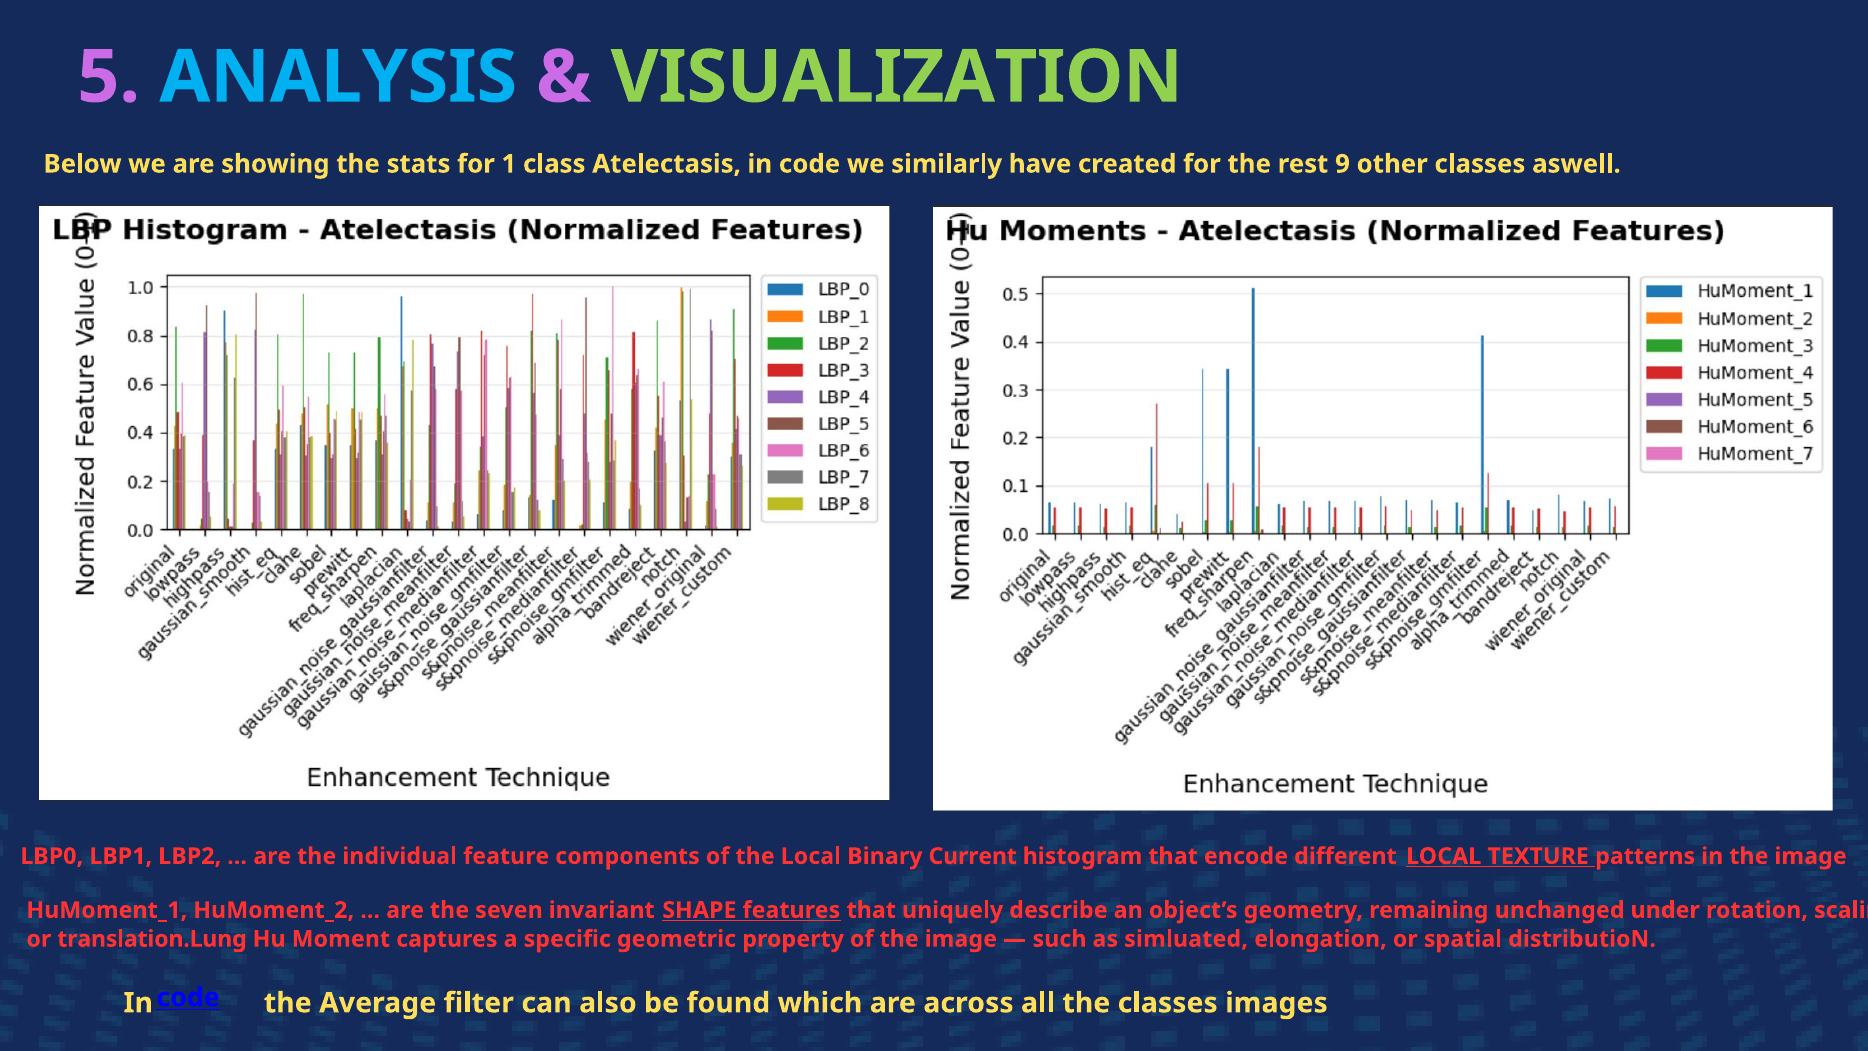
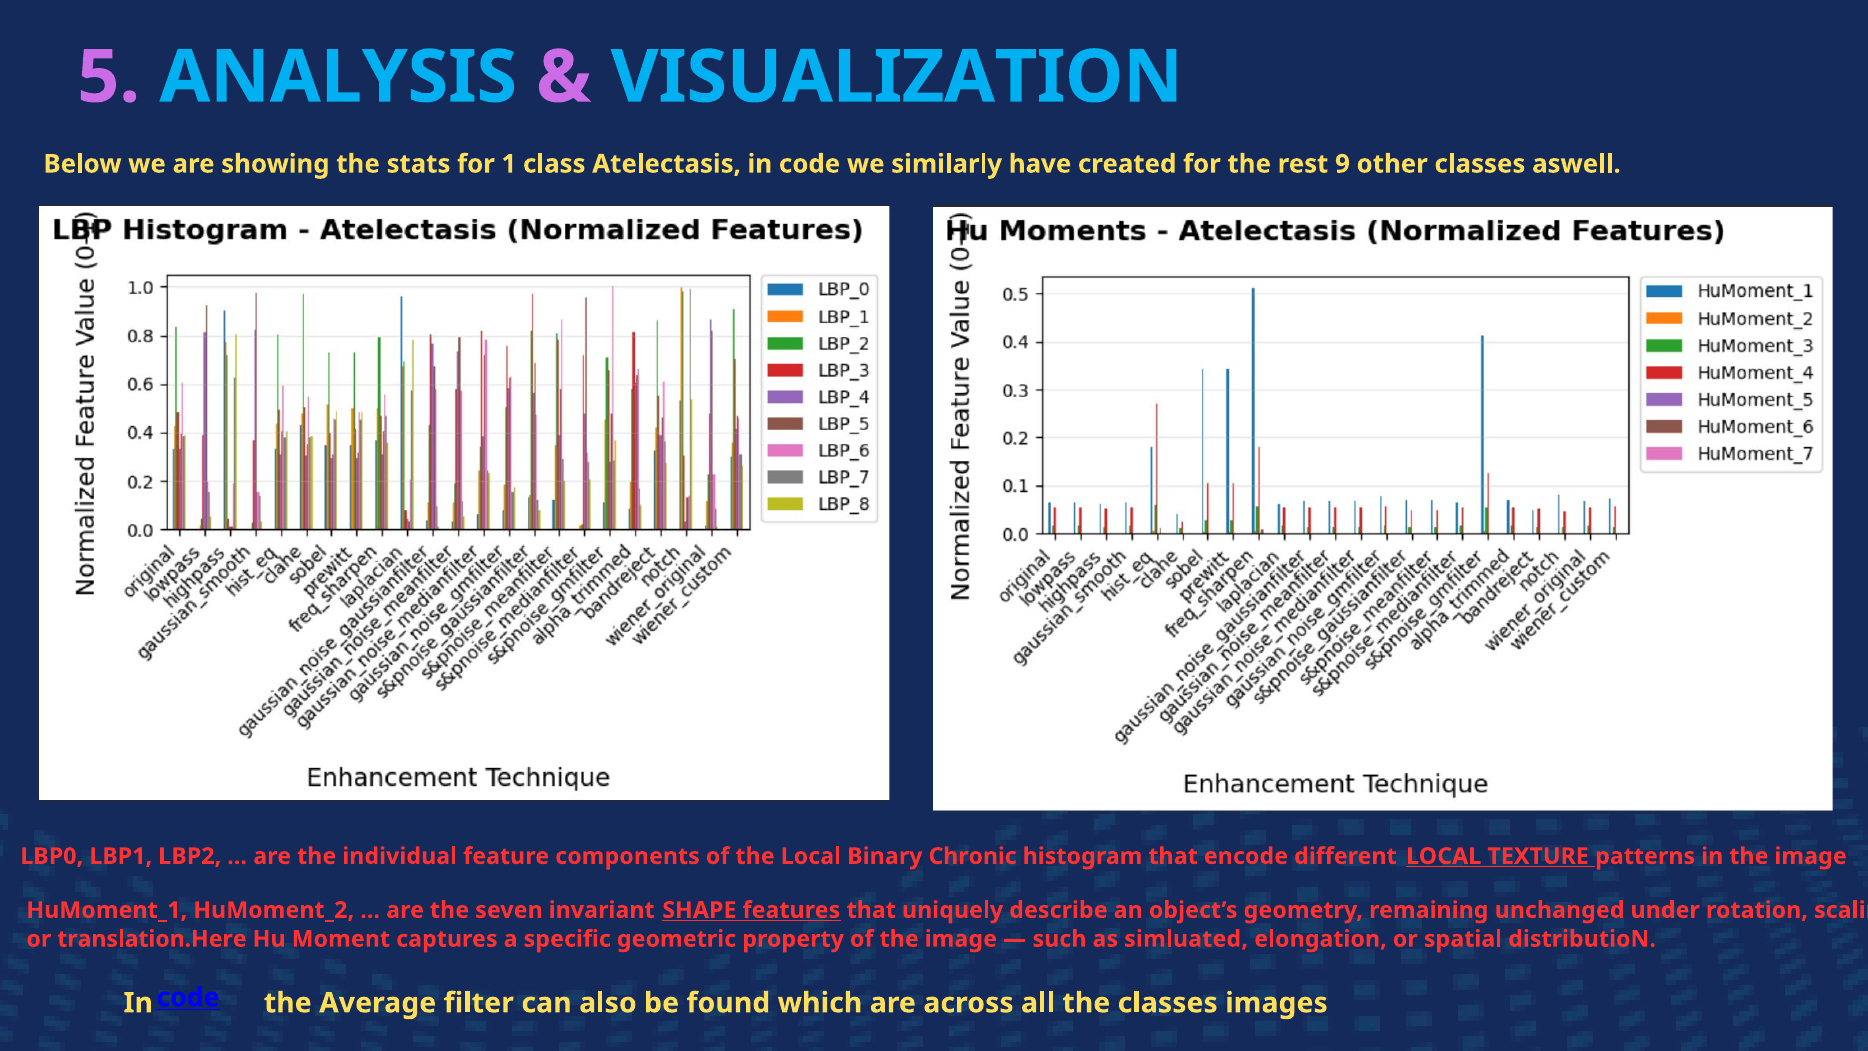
VISUALIZATION colour: light green -> light blue
Current: Current -> Chronic
translation.Lung: translation.Lung -> translation.Here
